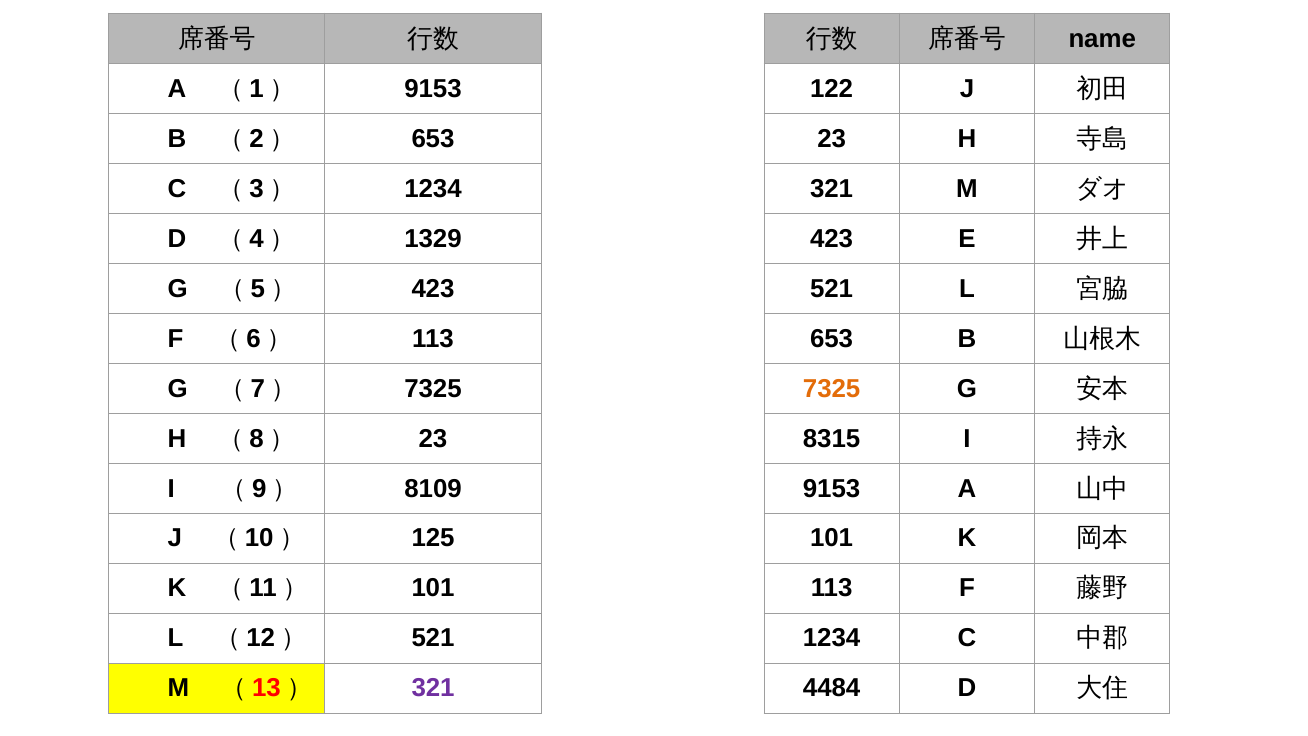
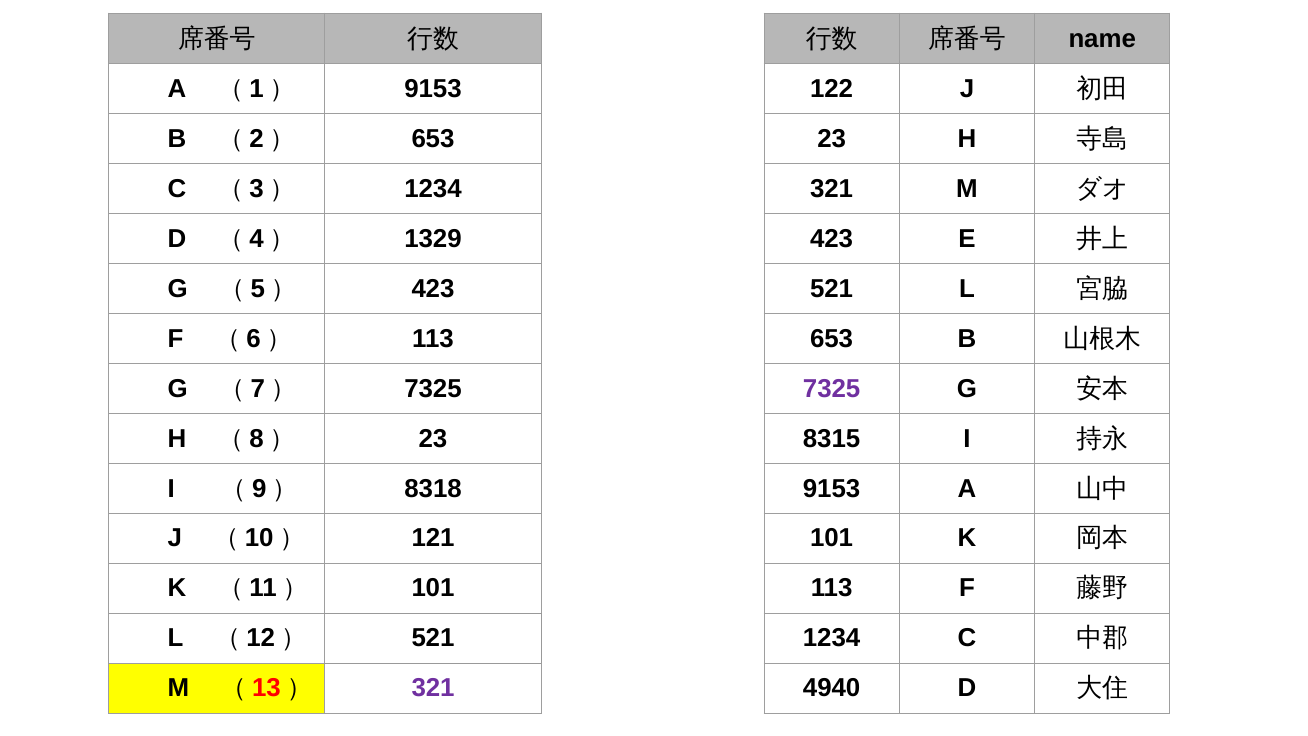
7325 at (832, 388) colour: orange -> purple
8109: 8109 -> 8318
125: 125 -> 121
4484: 4484 -> 4940
